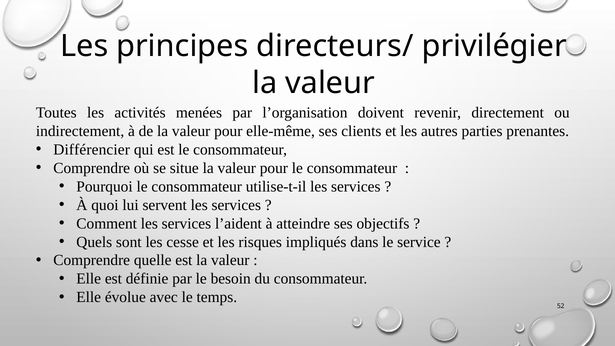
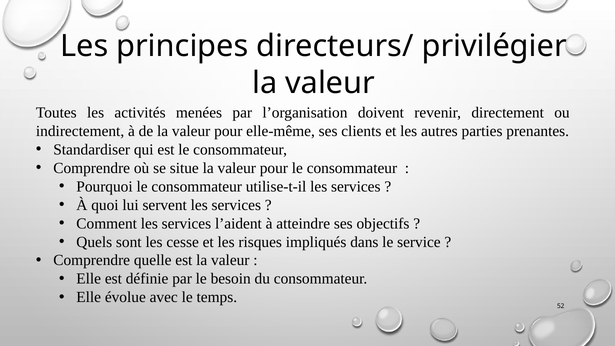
Différencier: Différencier -> Standardiser
